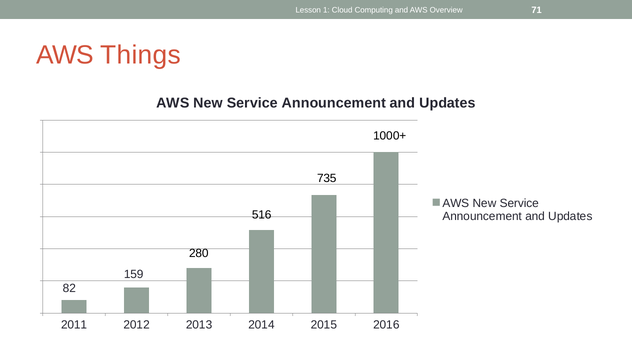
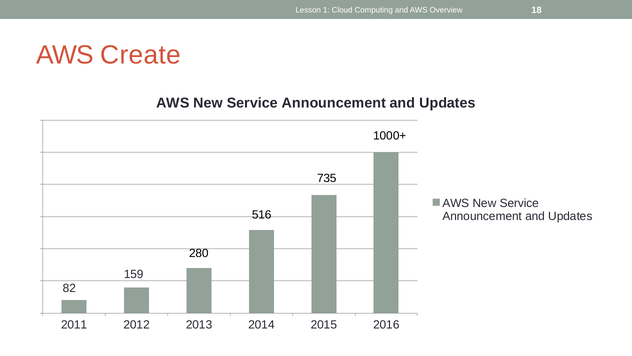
71: 71 -> 18
Things: Things -> Create
